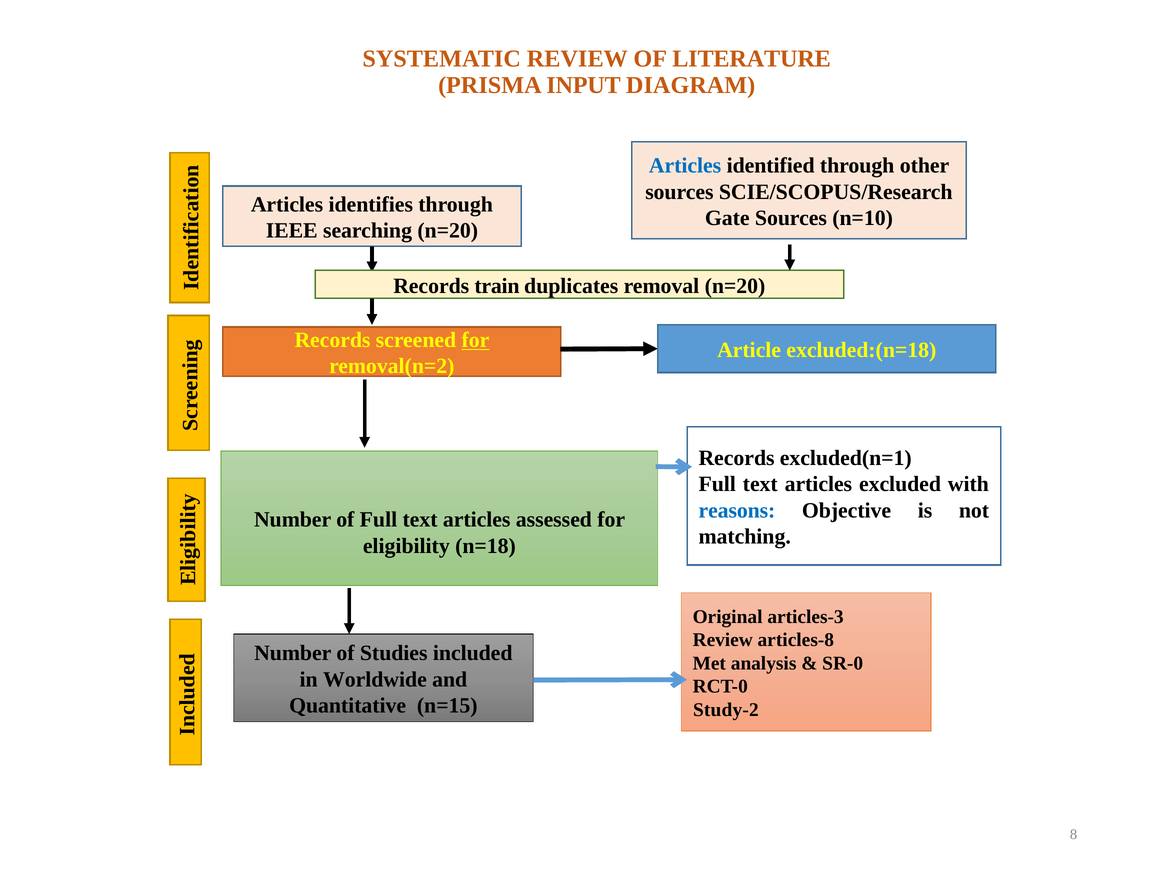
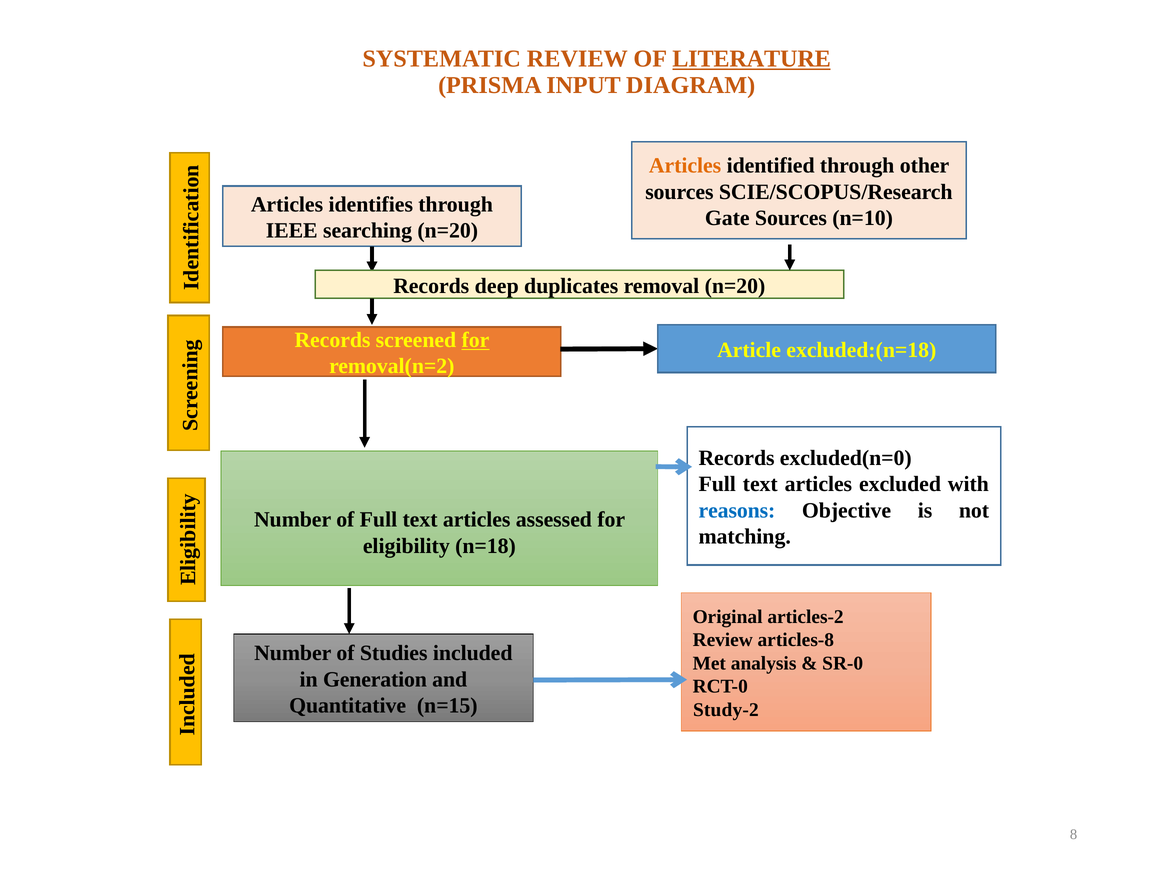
LITERATURE underline: none -> present
Articles at (685, 166) colour: blue -> orange
train: train -> deep
excluded(n=1: excluded(n=1 -> excluded(n=0
articles-3: articles-3 -> articles-2
Worldwide: Worldwide -> Generation
